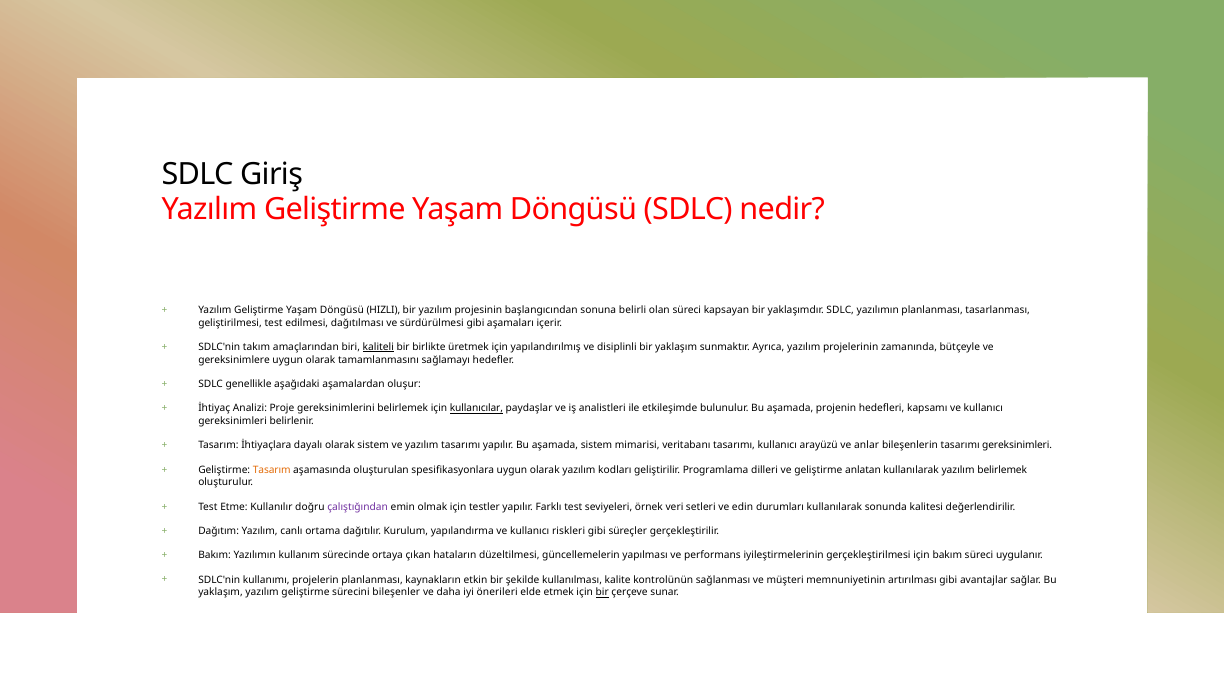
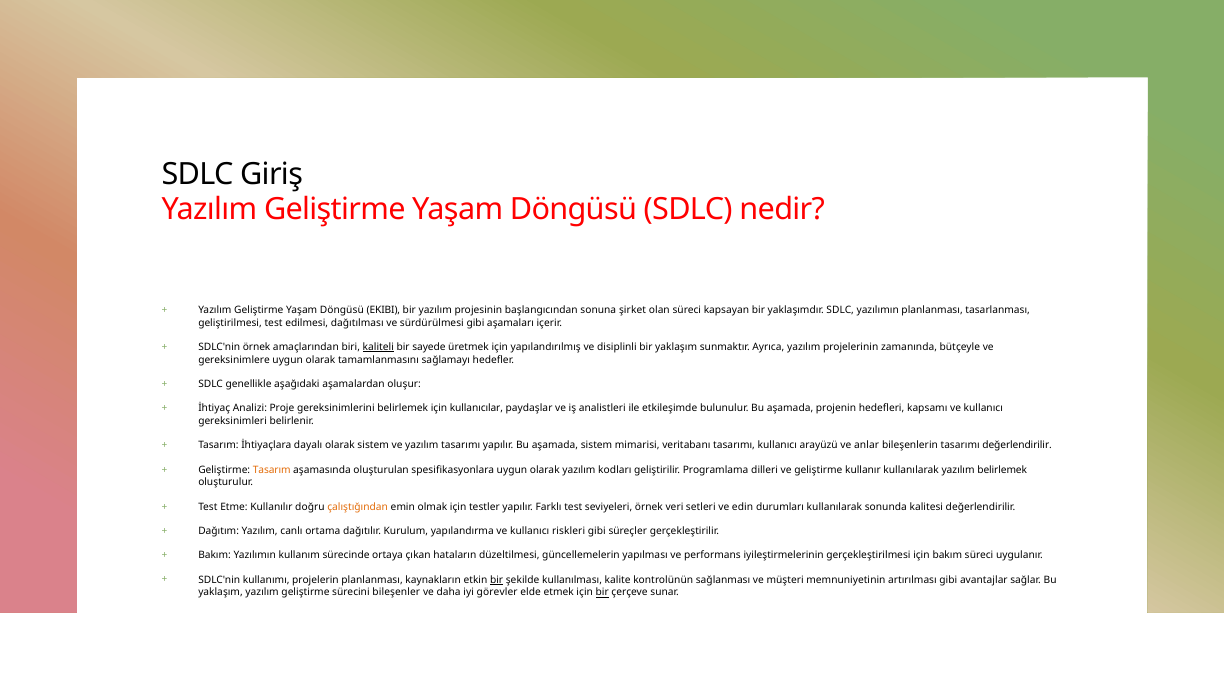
HIZLI: HIZLI -> EKIBI
belirli: belirli -> şirket
SDLC'nin takım: takım -> örnek
birlikte: birlikte -> sayede
kullanıcılar underline: present -> none
tasarımı gereksinimleri: gereksinimleri -> değerlendirilir
anlatan: anlatan -> kullanır
çalıştığından colour: purple -> orange
bir at (497, 580) underline: none -> present
önerileri: önerileri -> görevler
